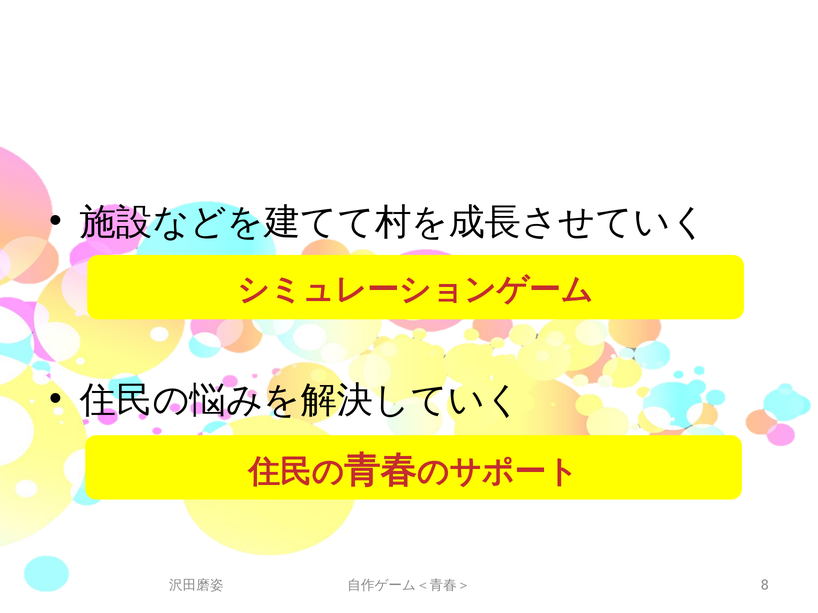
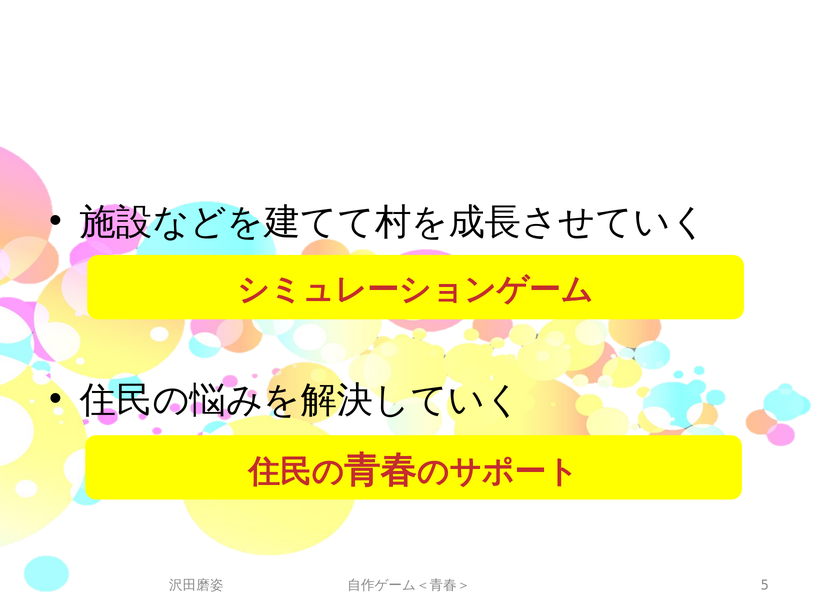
8: 8 -> 5
